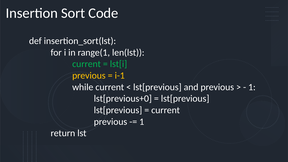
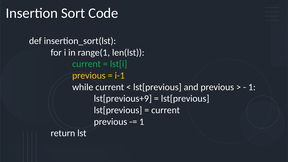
lst[previous+0: lst[previous+0 -> lst[previous+9
